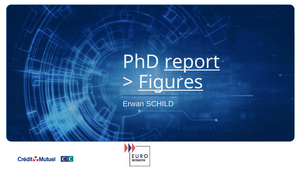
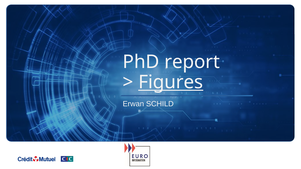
report underline: present -> none
